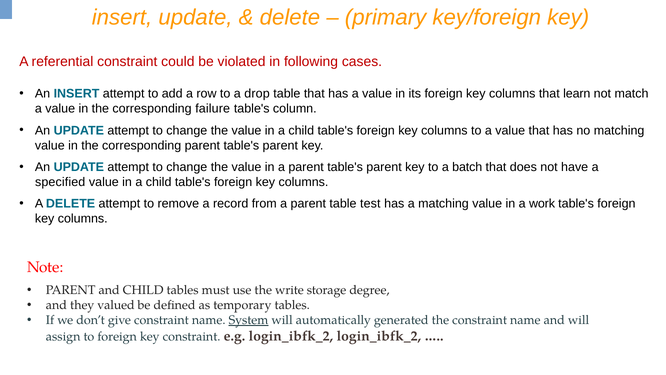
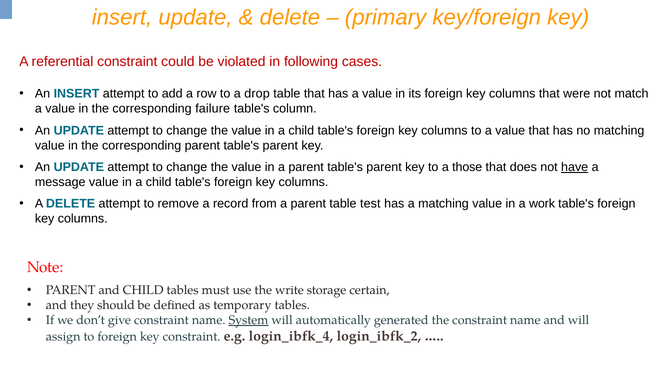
learn: learn -> were
batch: batch -> those
have underline: none -> present
specified: specified -> message
degree: degree -> certain
valued: valued -> should
e.g login_ibfk_2: login_ibfk_2 -> login_ibfk_4
